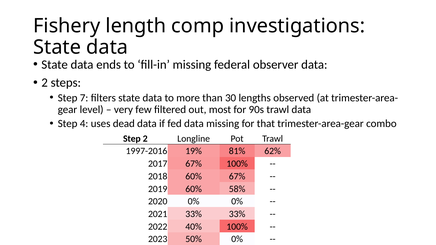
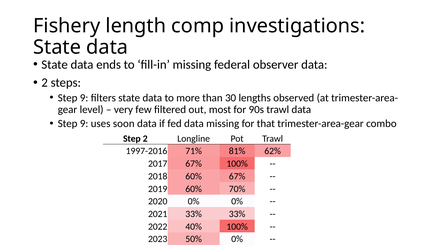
7 at (84, 98): 7 -> 9
4 at (84, 124): 4 -> 9
dead: dead -> soon
19%: 19% -> 71%
58%: 58% -> 70%
